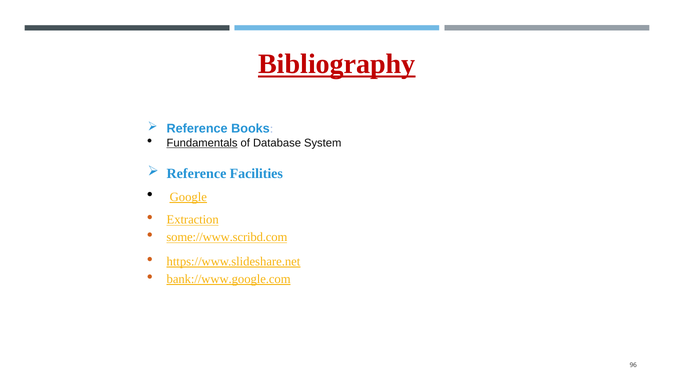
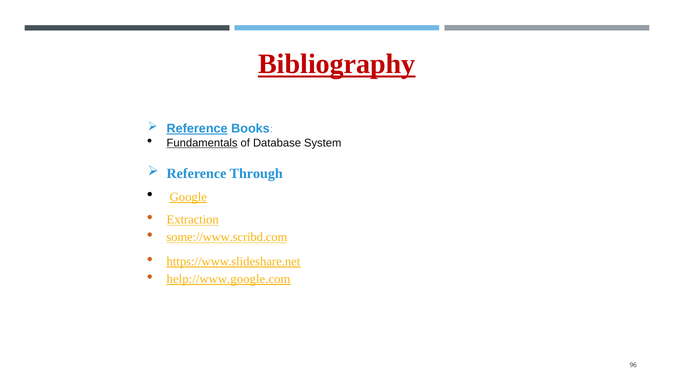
Reference at (197, 129) underline: none -> present
Facilities: Facilities -> Through
bank://www.google.com: bank://www.google.com -> help://www.google.com
